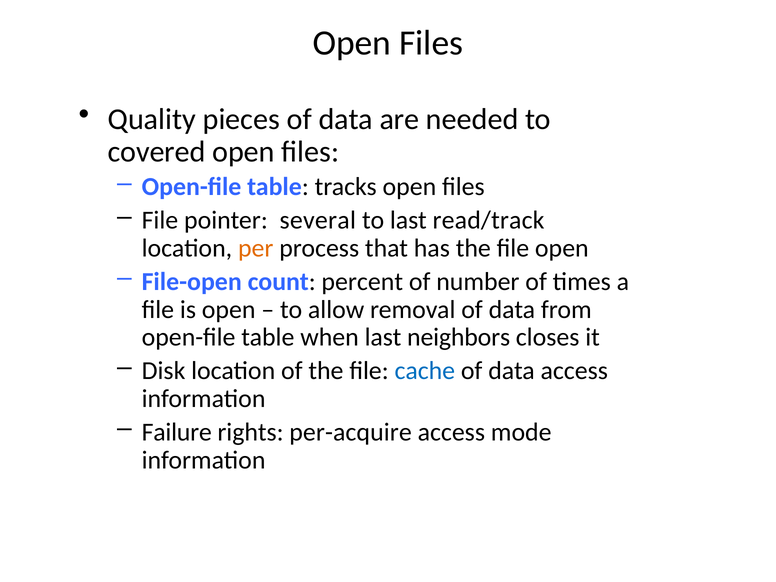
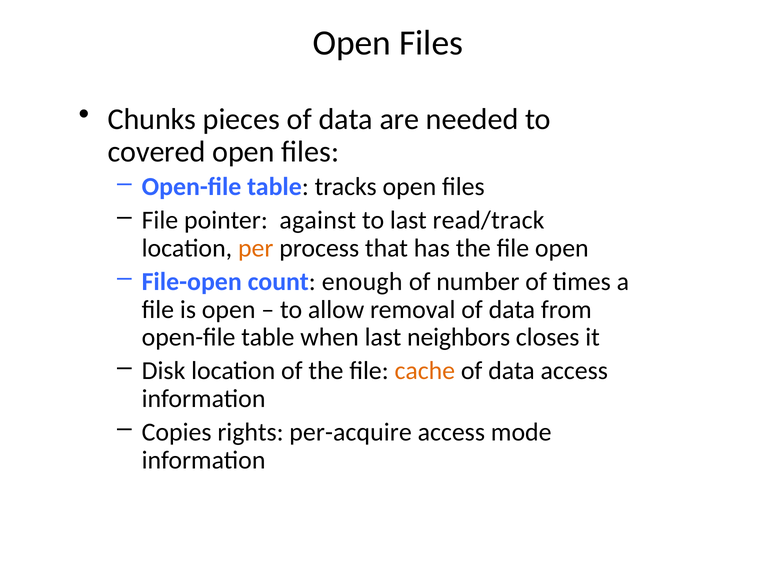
Quality: Quality -> Chunks
several: several -> against
percent: percent -> enough
cache colour: blue -> orange
Failure: Failure -> Copies
